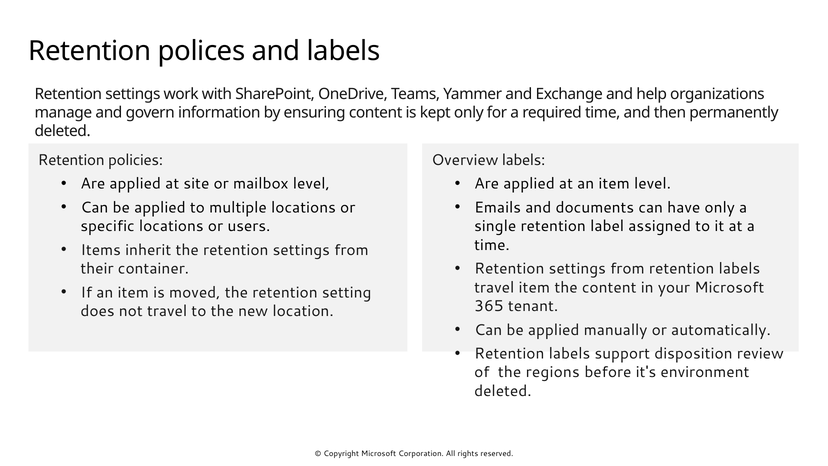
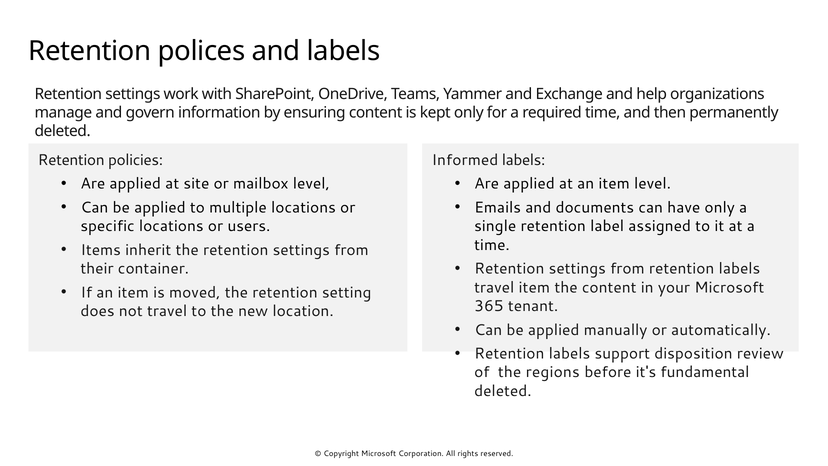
Overview: Overview -> Informed
environment: environment -> fundamental
